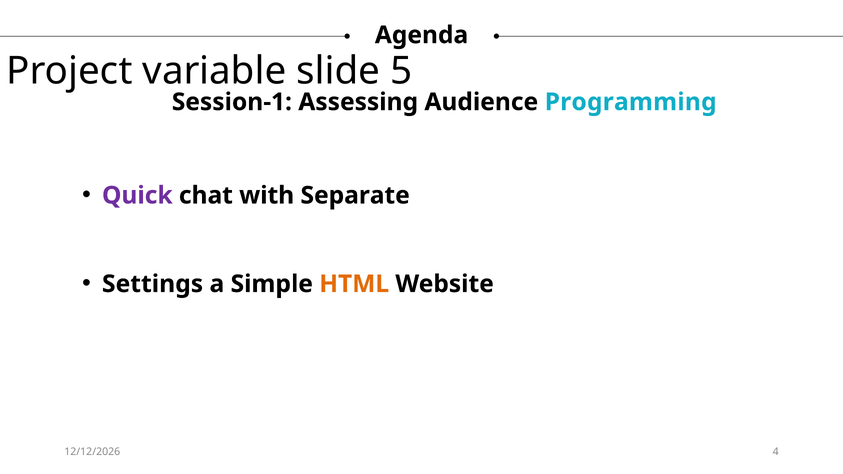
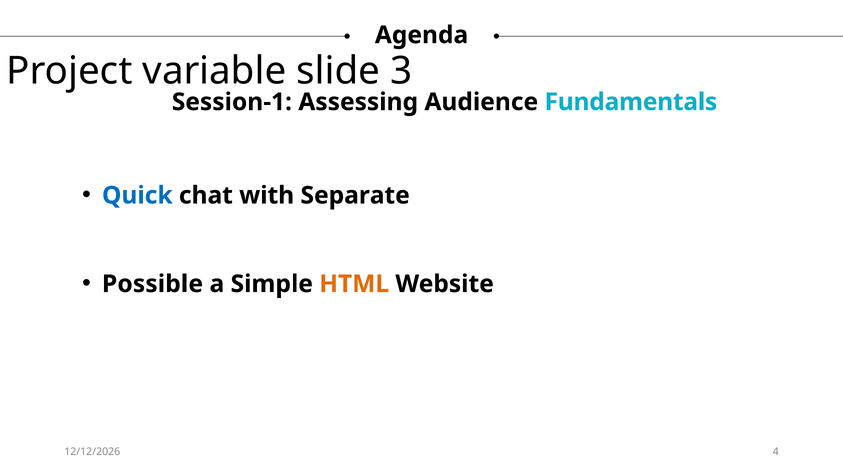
5: 5 -> 3
Programming: Programming -> Fundamentals
Quick colour: purple -> blue
Settings: Settings -> Possible
